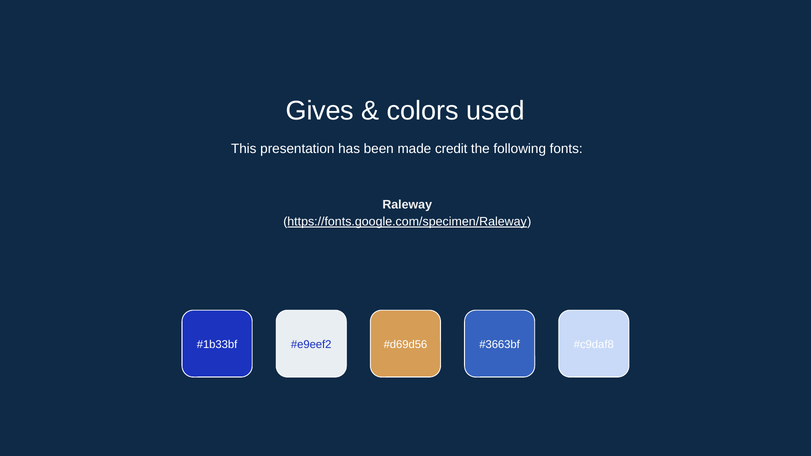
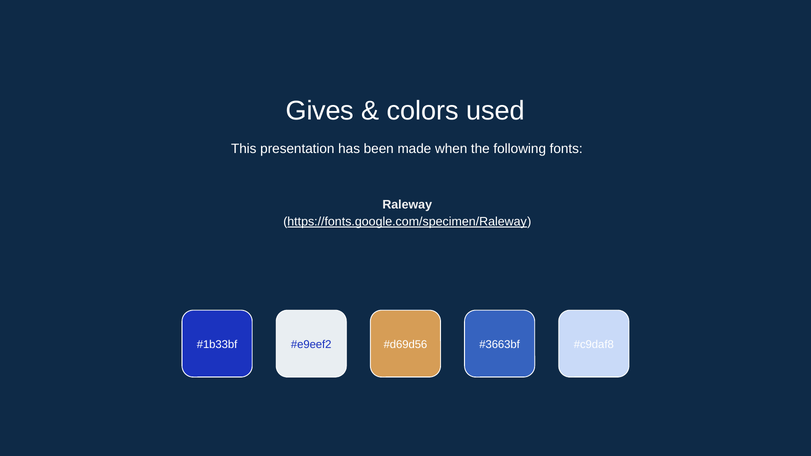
credit: credit -> when
